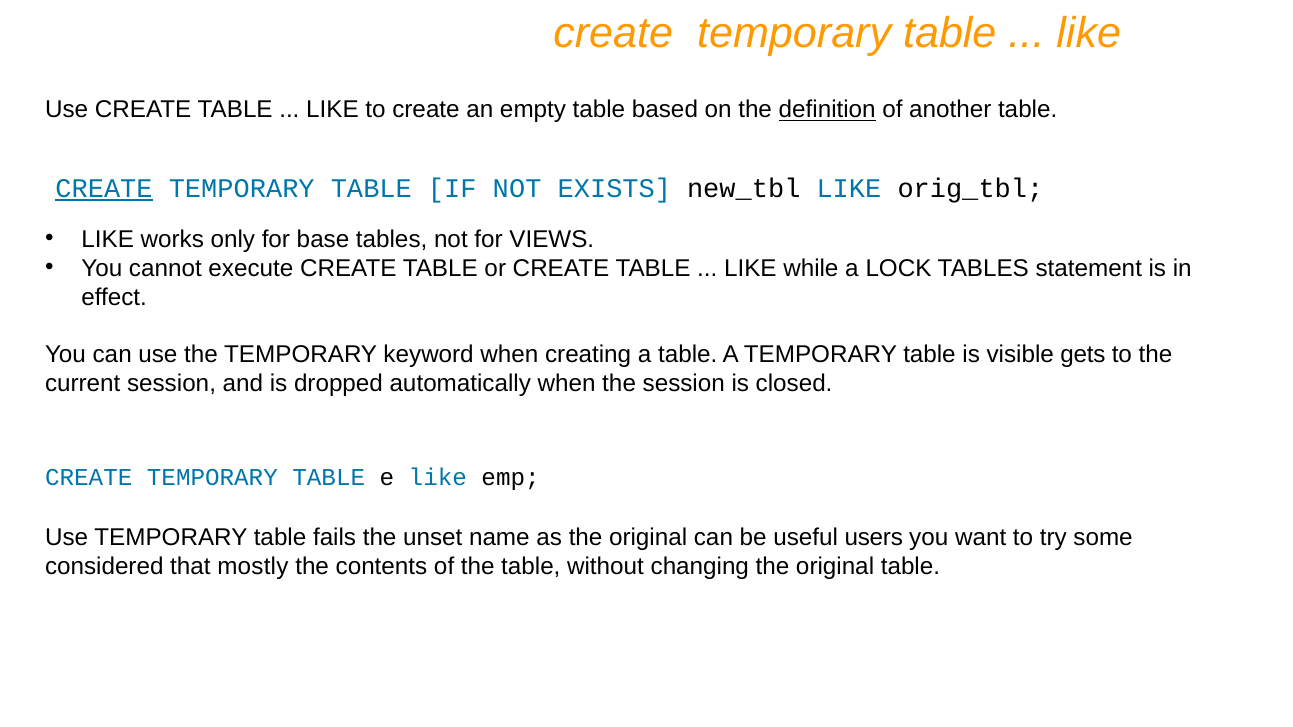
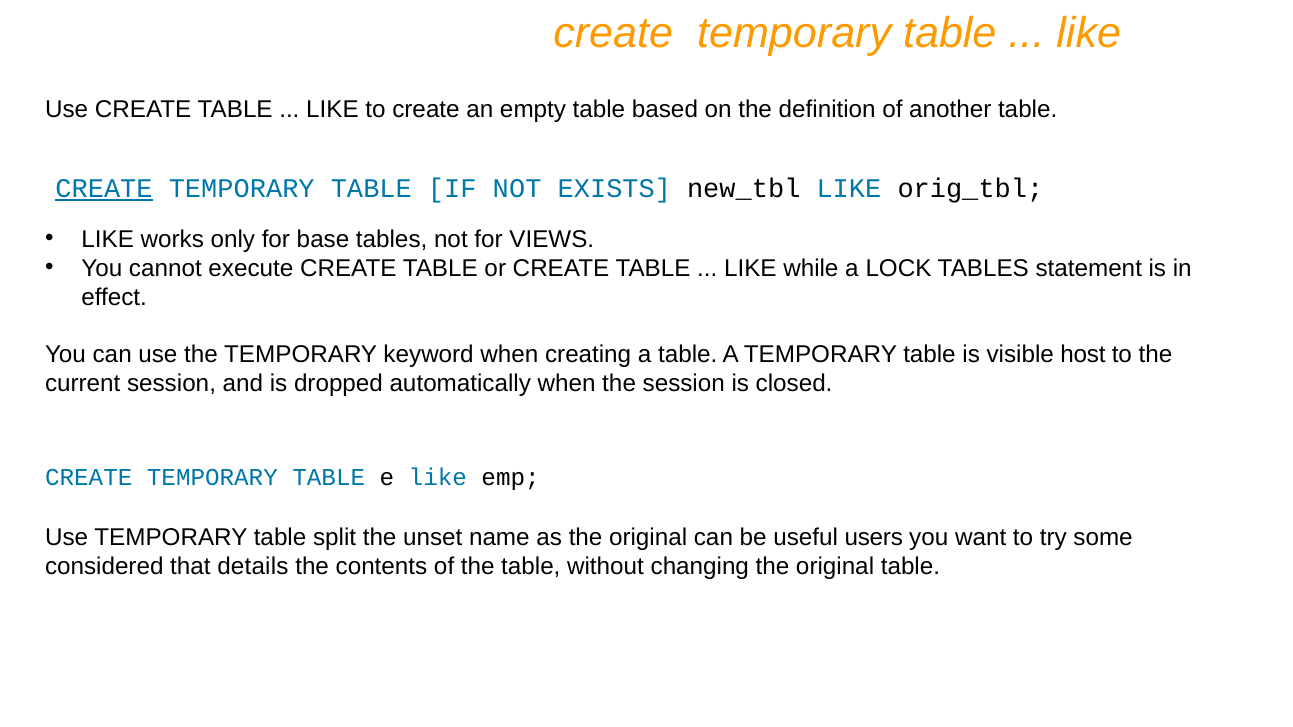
definition underline: present -> none
gets: gets -> host
fails: fails -> split
mostly: mostly -> details
